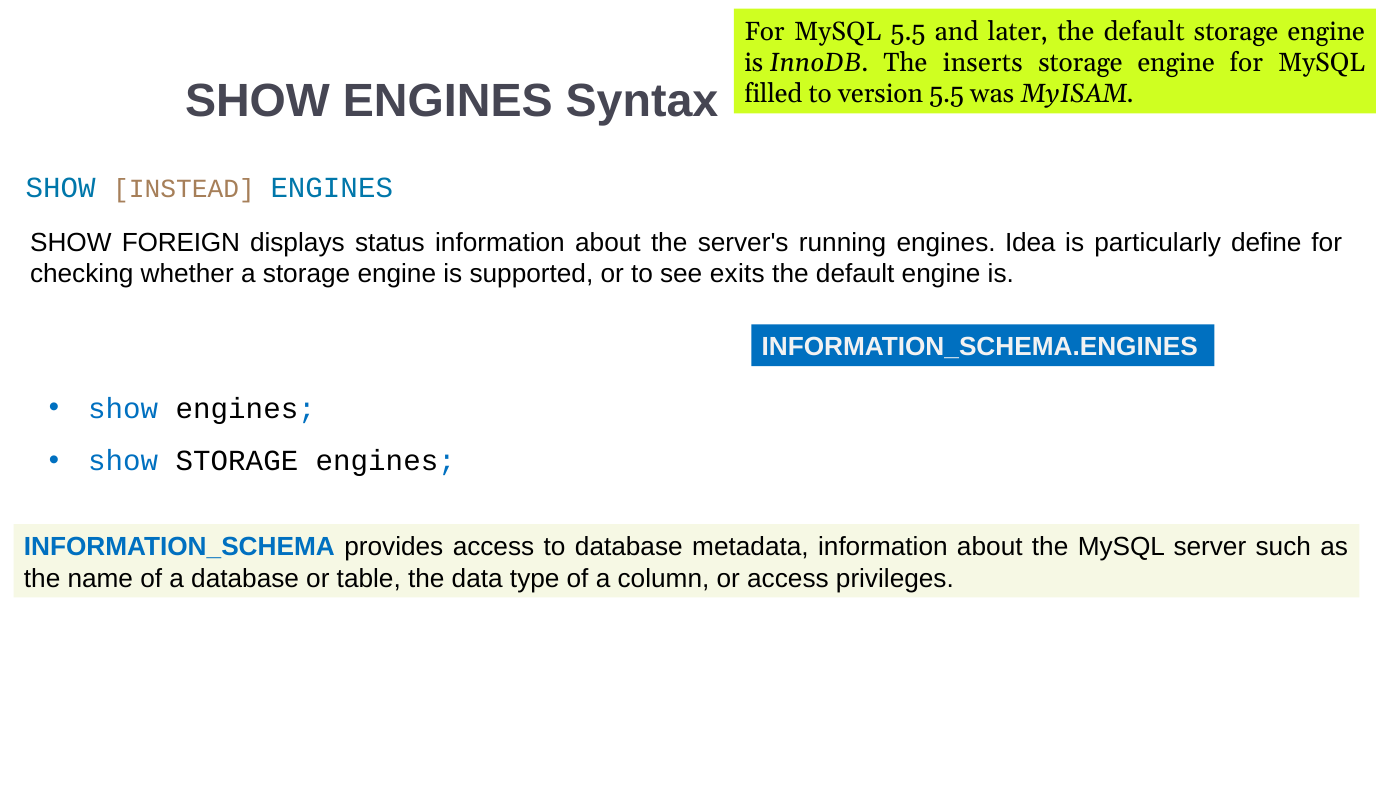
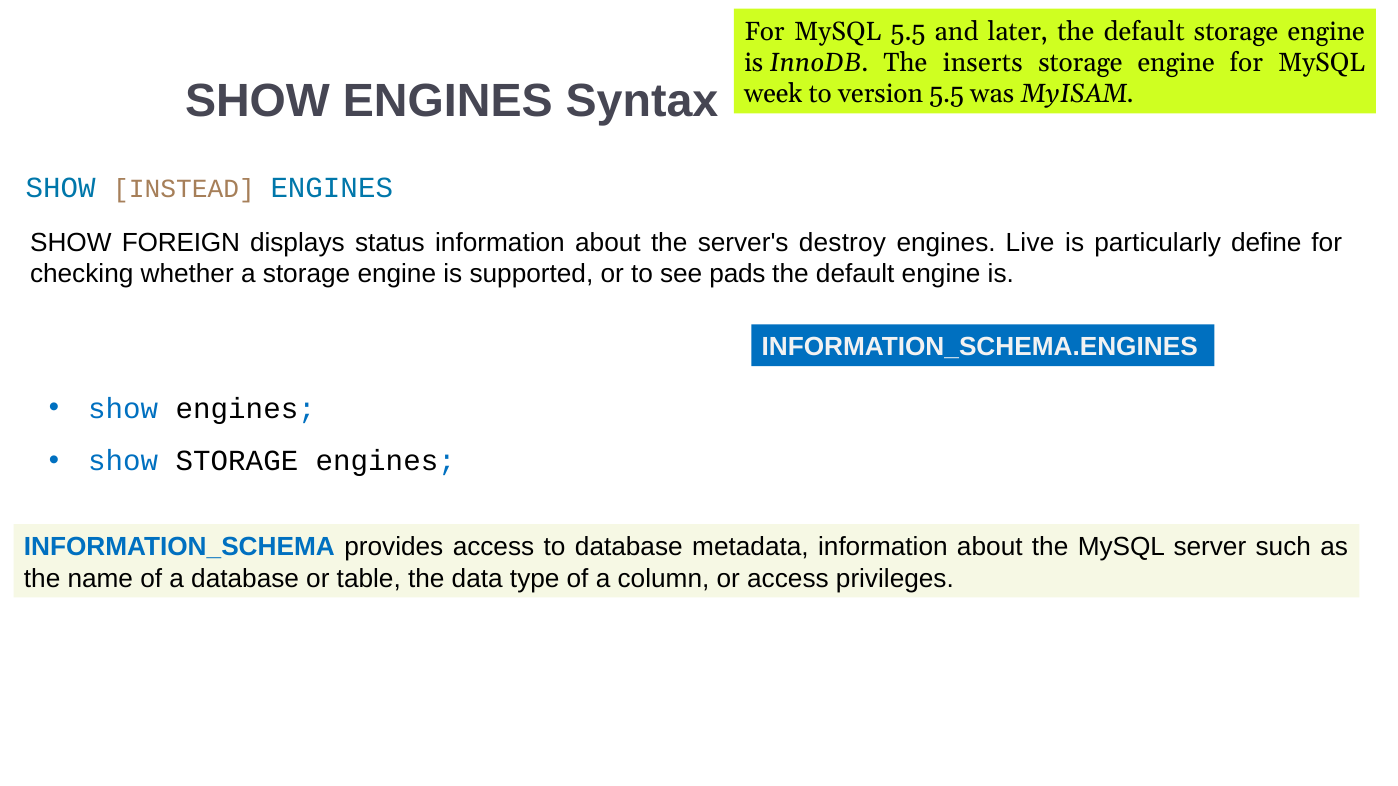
filled: filled -> week
running: running -> destroy
Idea: Idea -> Live
exits: exits -> pads
